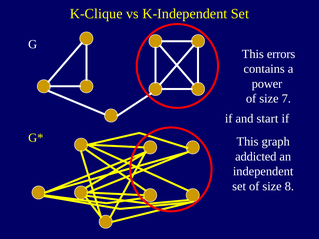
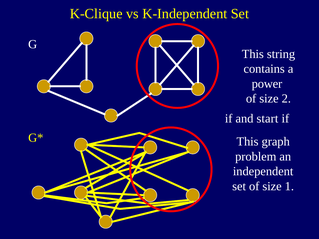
errors: errors -> string
7: 7 -> 2
addicted: addicted -> problem
8: 8 -> 1
